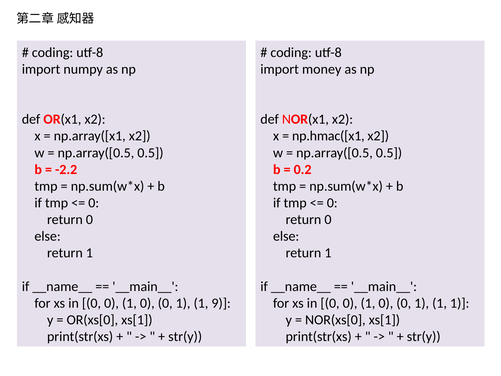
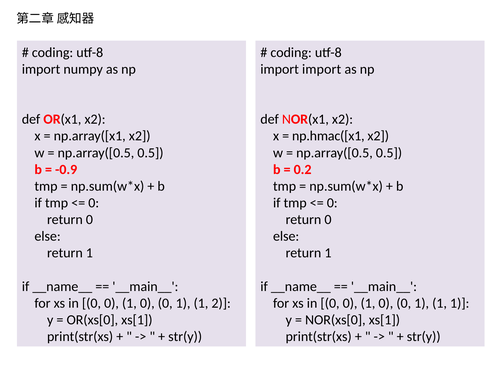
import money: money -> import
-2.2: -2.2 -> -0.9
9: 9 -> 2
